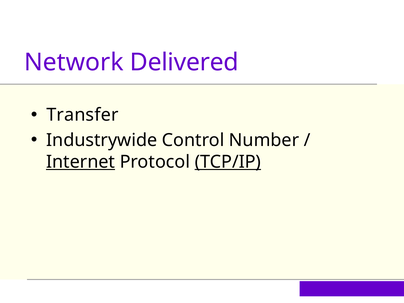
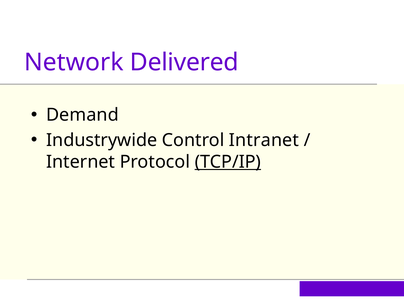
Transfer: Transfer -> Demand
Number: Number -> Intranet
Internet underline: present -> none
